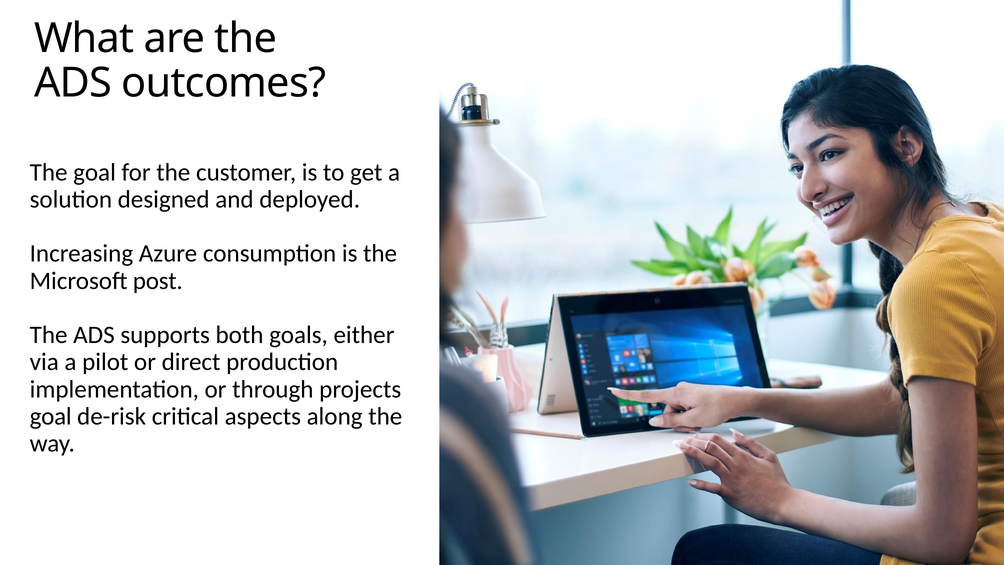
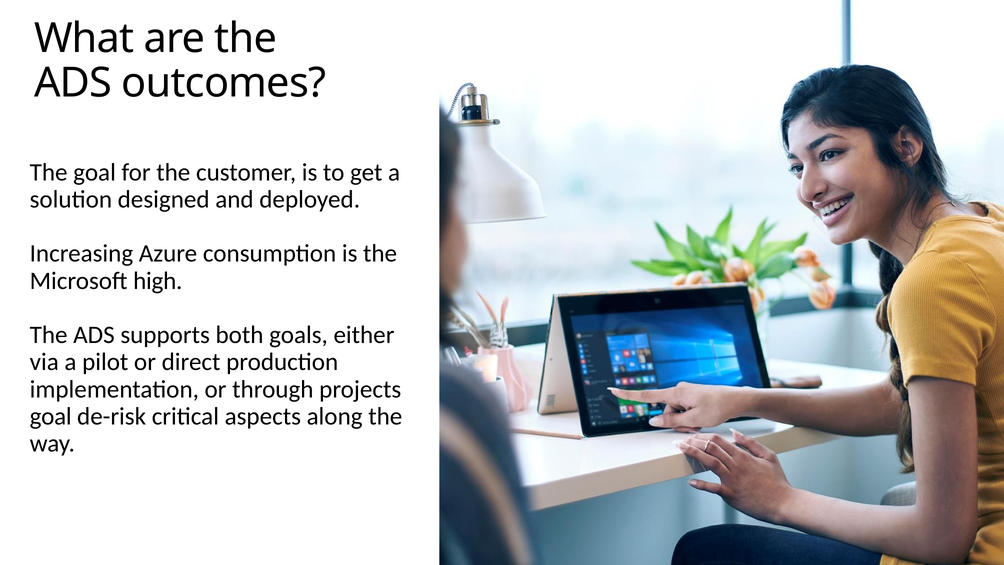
post: post -> high
